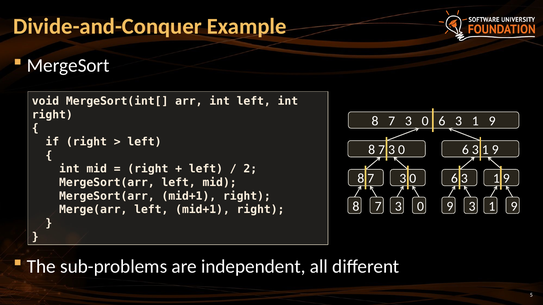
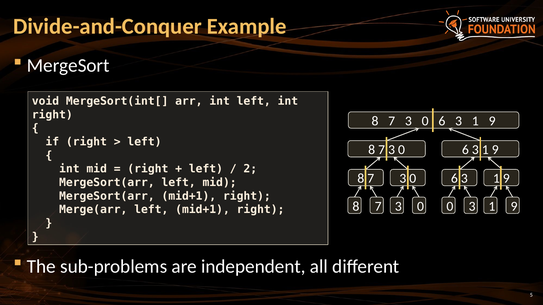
0 9: 9 -> 0
